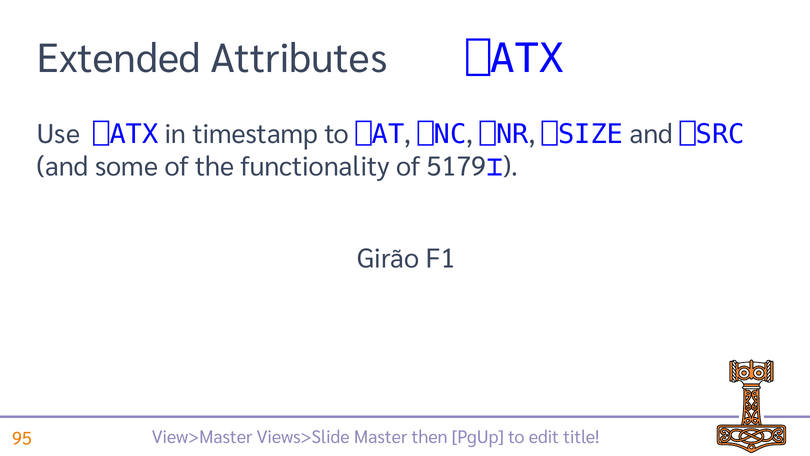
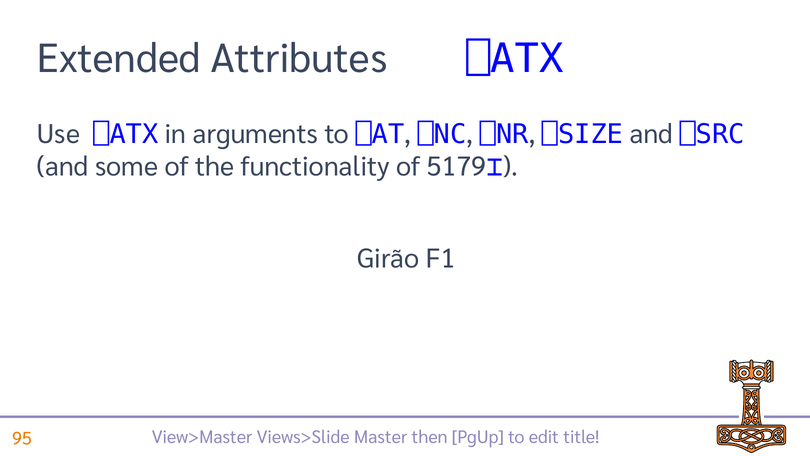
timestamp: timestamp -> arguments
